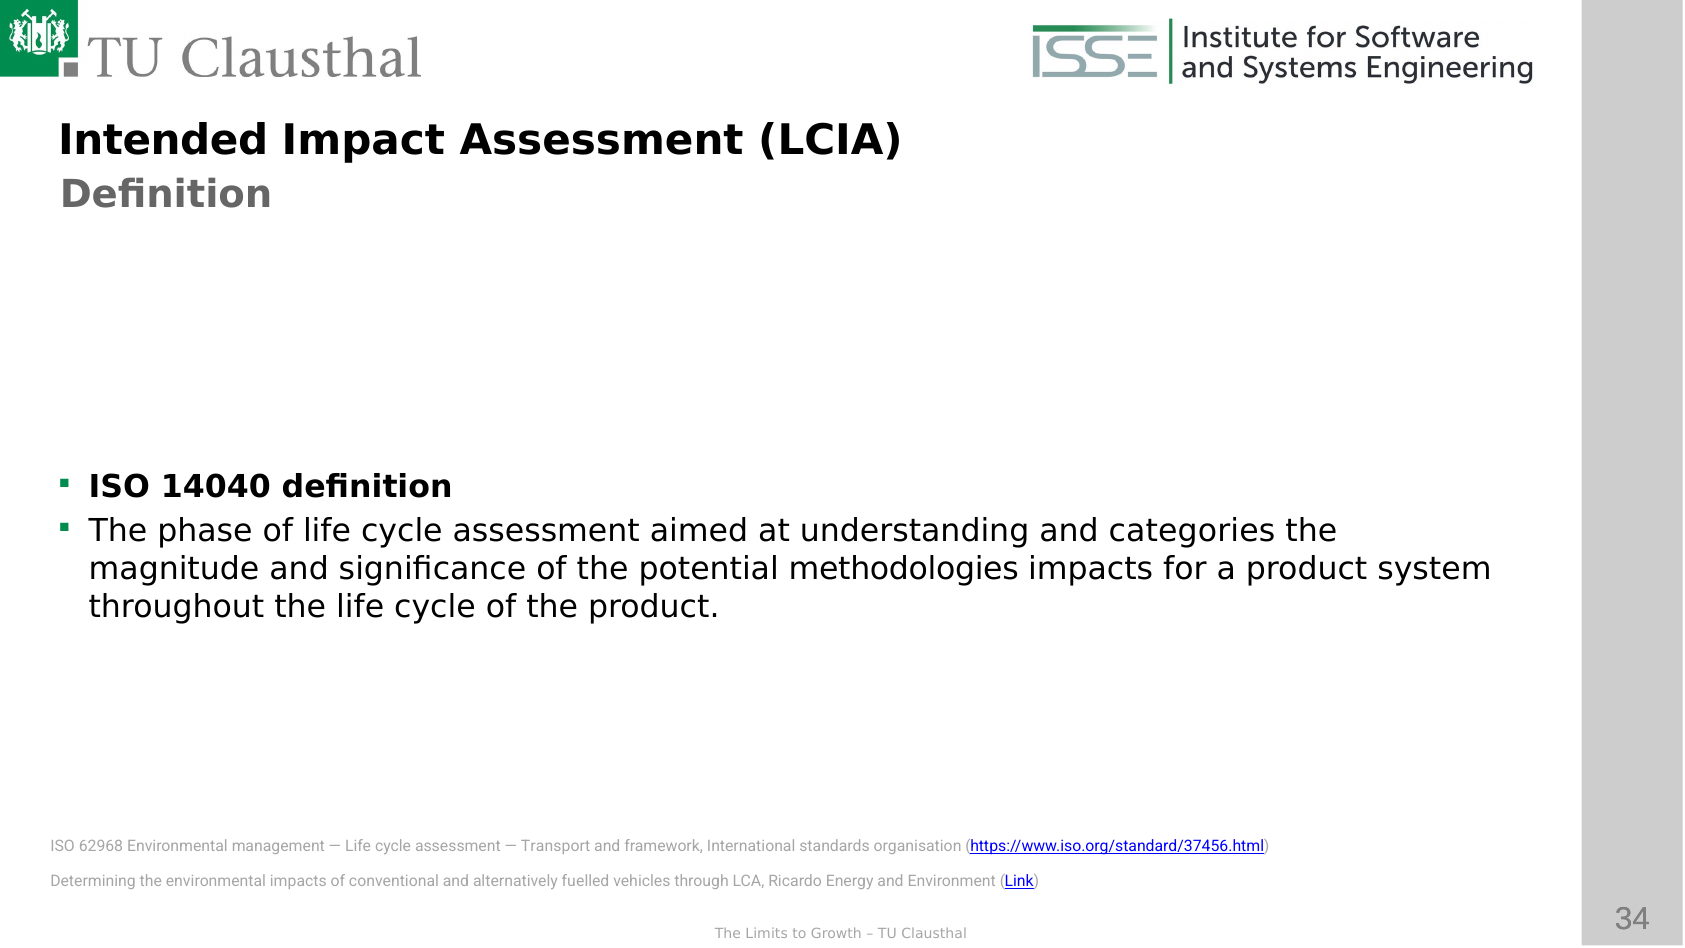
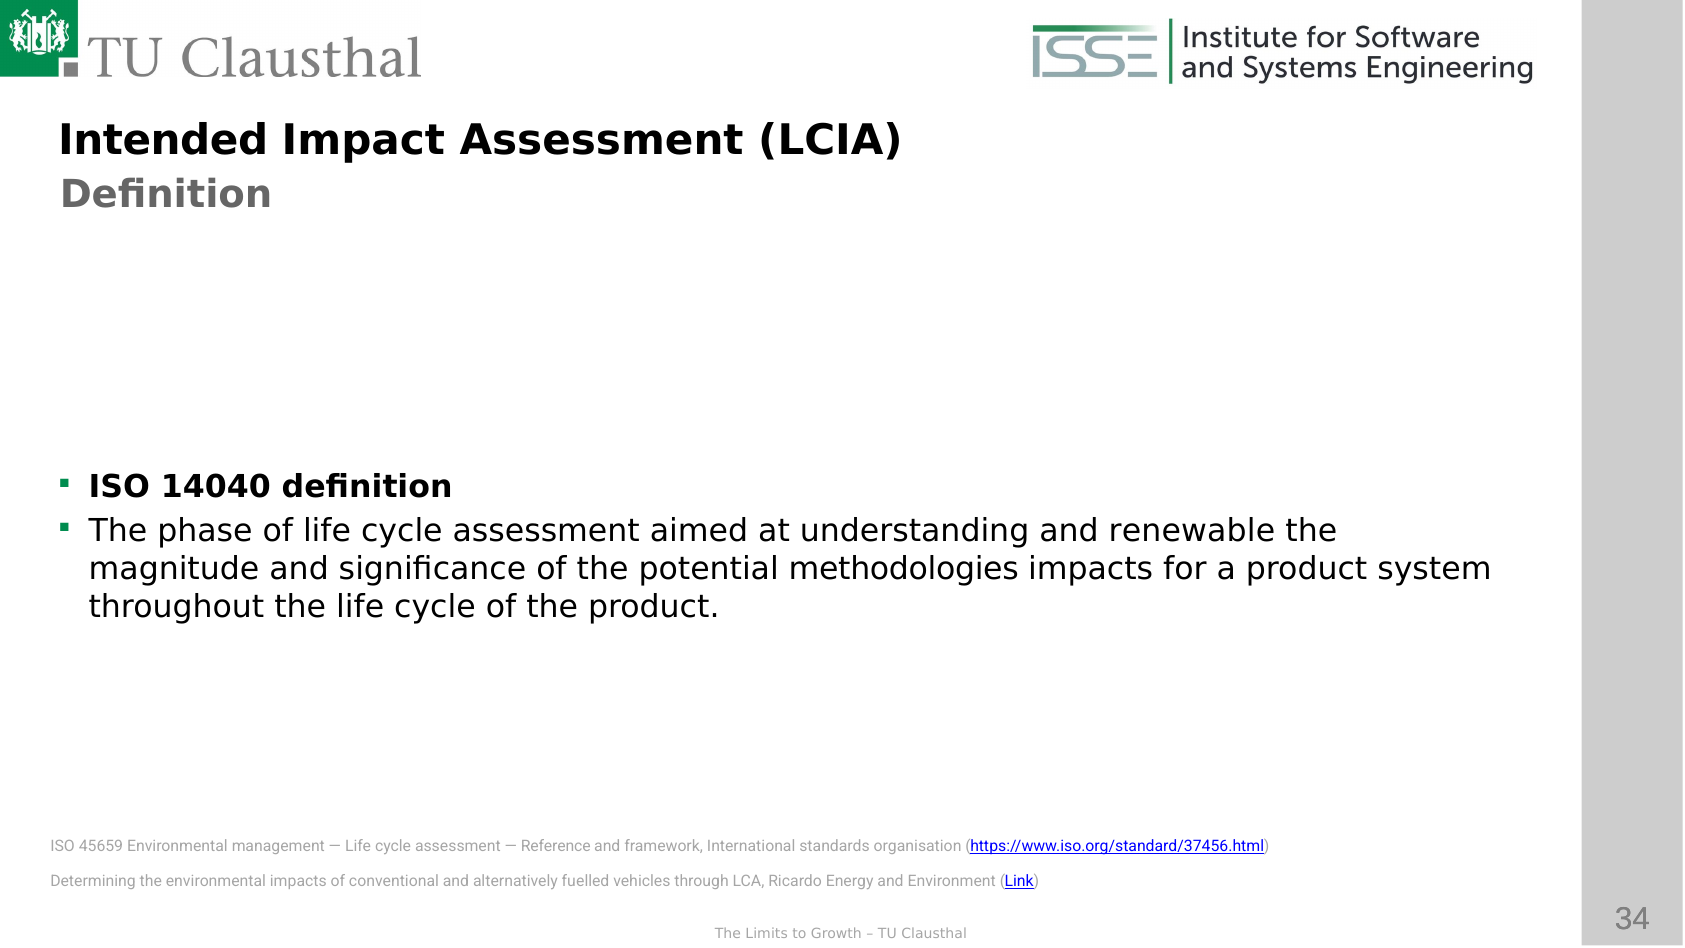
categories: categories -> renewable
62968: 62968 -> 45659
Transport: Transport -> Reference
